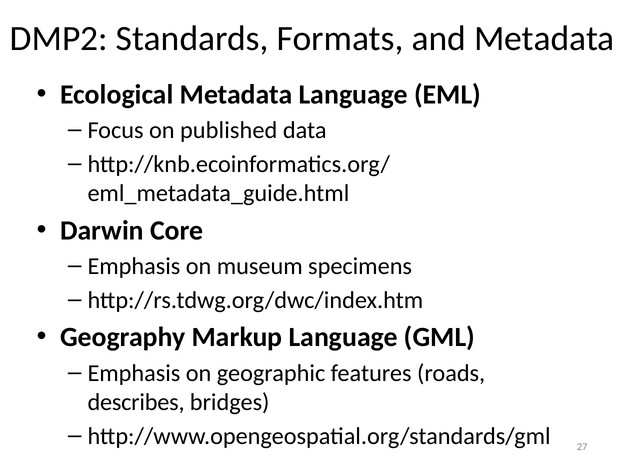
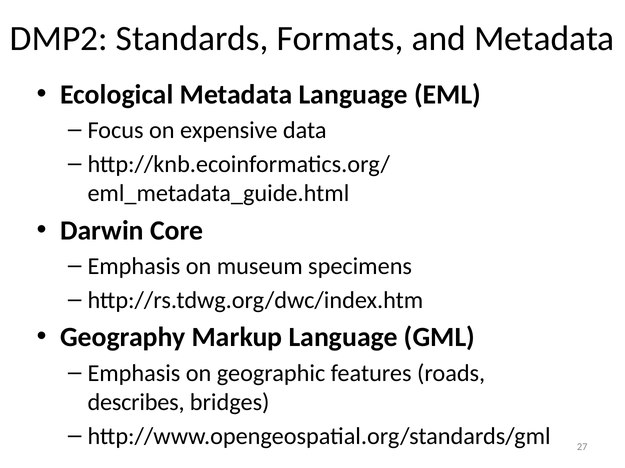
published: published -> expensive
